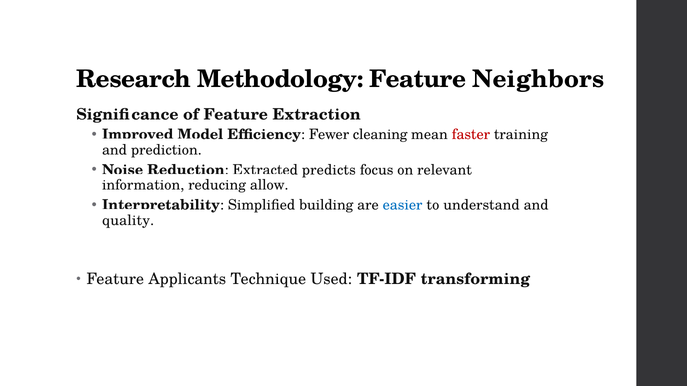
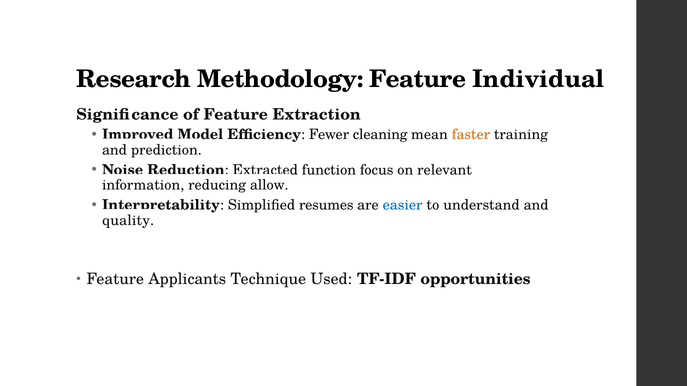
Neighbors: Neighbors -> Individual
faster colour: red -> orange
predicts: predicts -> function
building: building -> resumes
transforming: transforming -> opportunities
